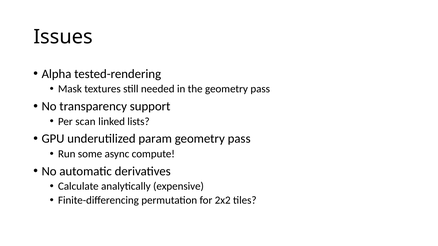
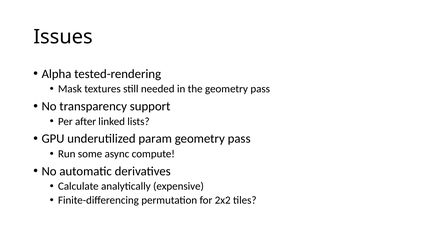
scan: scan -> after
